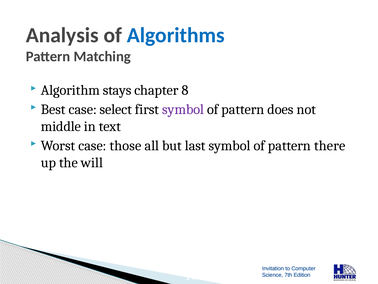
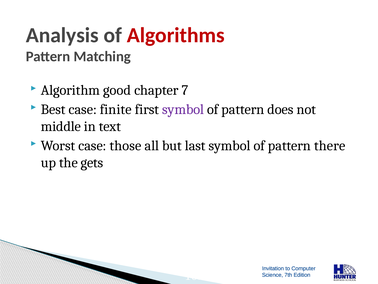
Algorithms colour: blue -> red
stays: stays -> good
8: 8 -> 7
select: select -> finite
will: will -> gets
